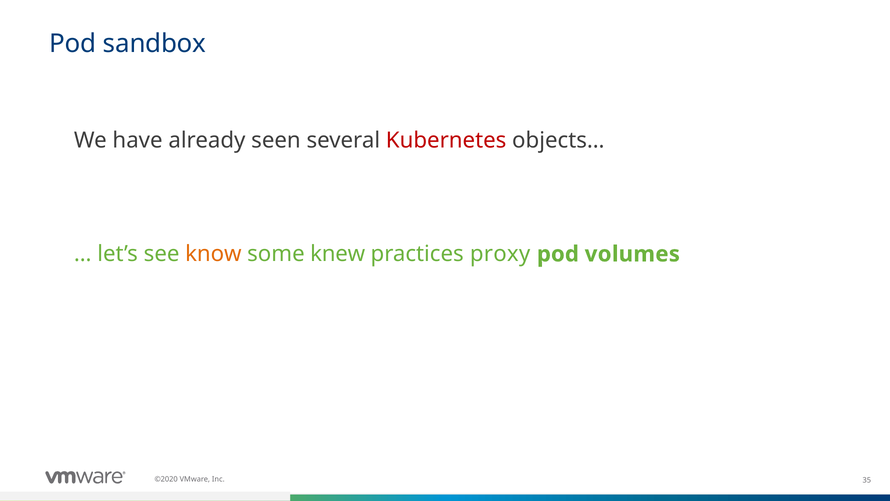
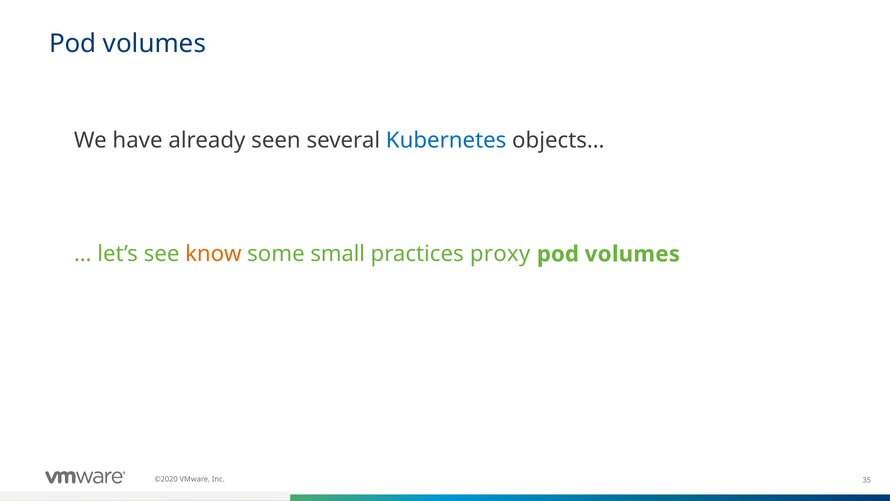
sandbox at (155, 44): sandbox -> volumes
Kubernetes colour: red -> blue
knew: knew -> small
